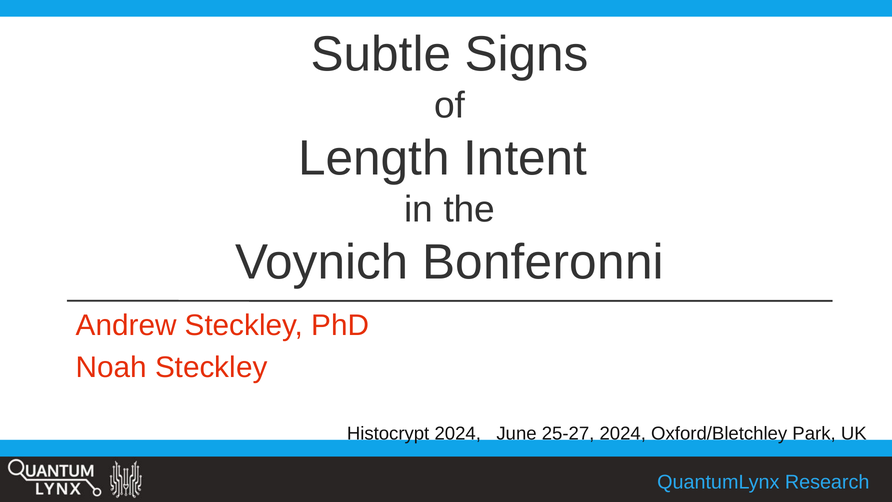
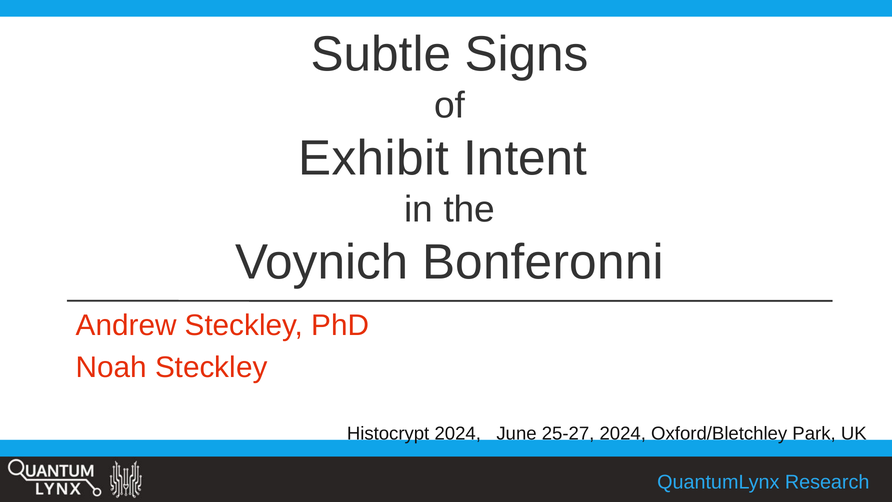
Length: Length -> Exhibit
